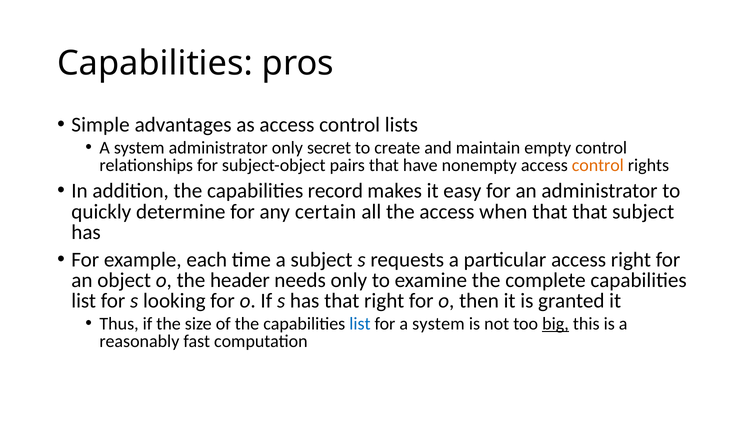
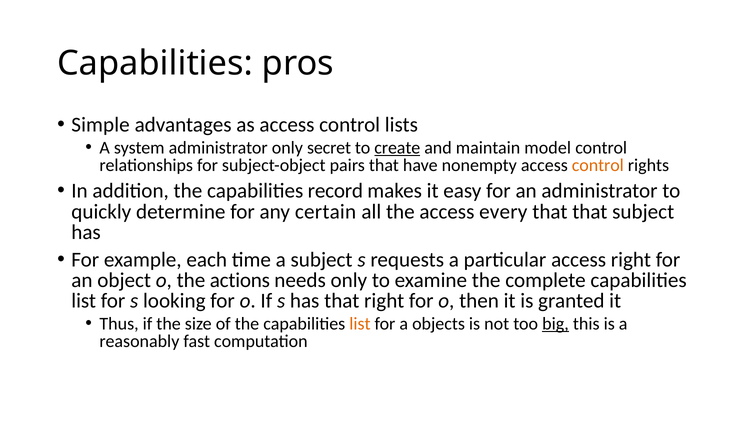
create underline: none -> present
empty: empty -> model
when: when -> every
header: header -> actions
list at (360, 323) colour: blue -> orange
for a system: system -> objects
